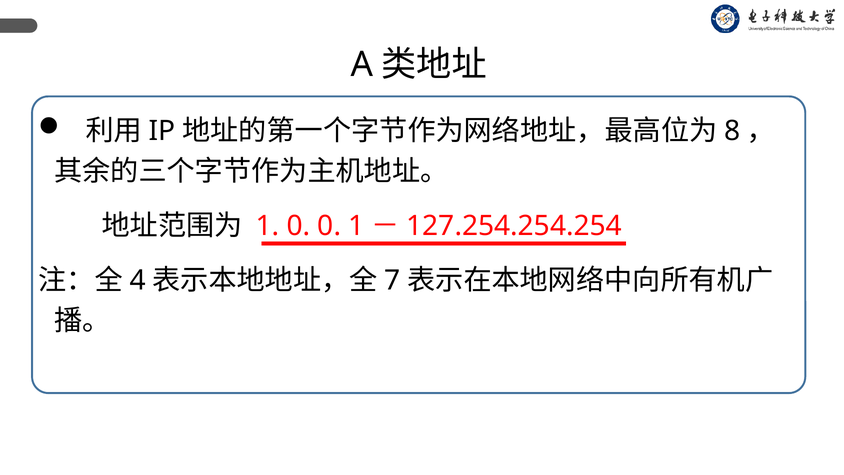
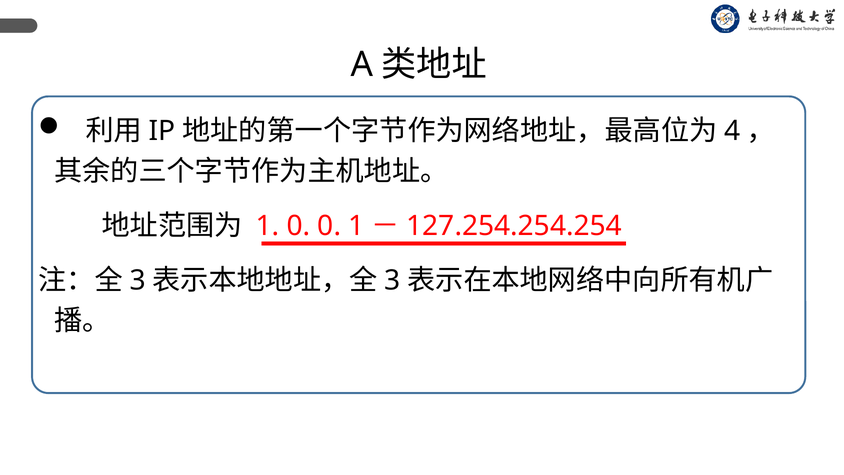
8: 8 -> 4
4 at (138, 280): 4 -> 3
7 at (392, 280): 7 -> 3
